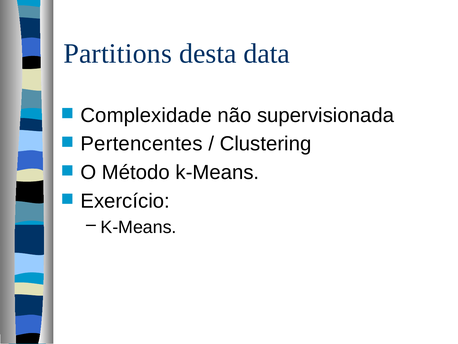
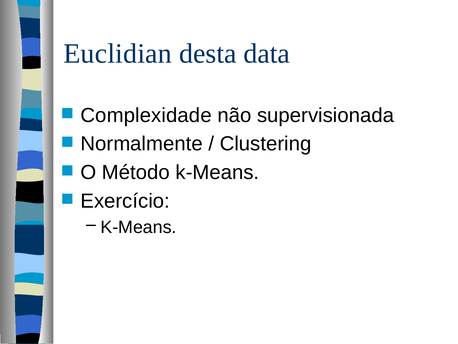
Partitions: Partitions -> Euclidian
Pertencentes: Pertencentes -> Normalmente
